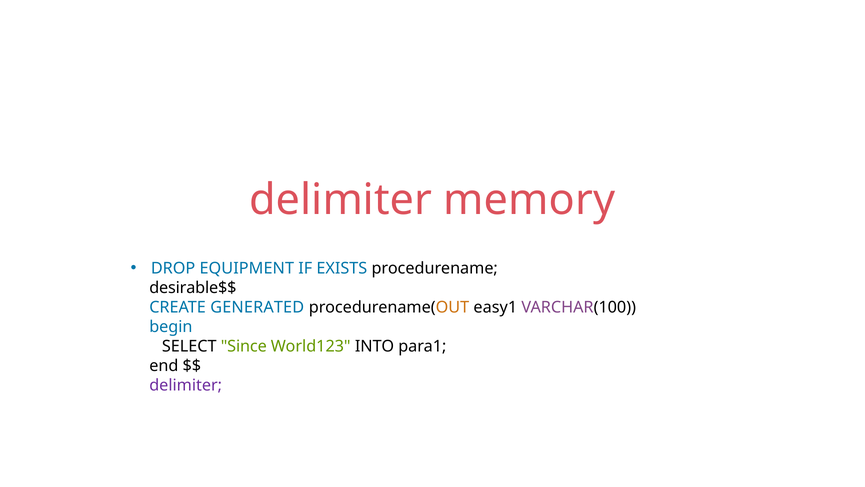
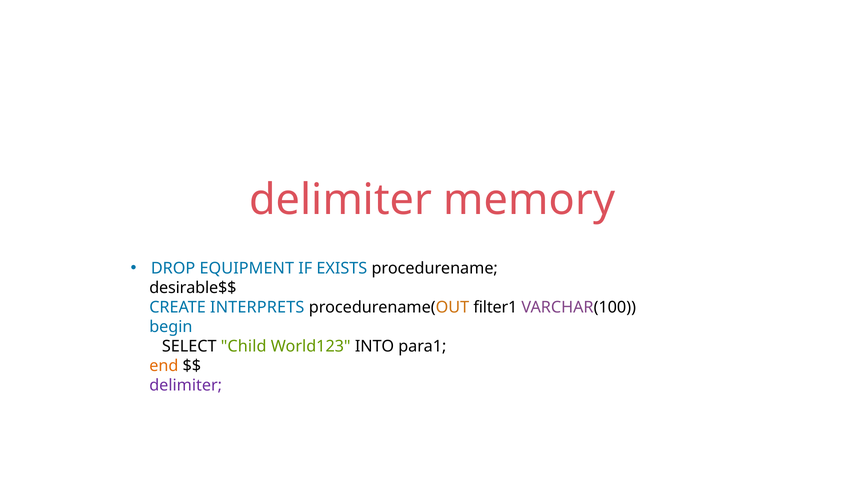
GENERATED: GENERATED -> INTERPRETS
easy1: easy1 -> filter1
Since: Since -> Child
end colour: black -> orange
